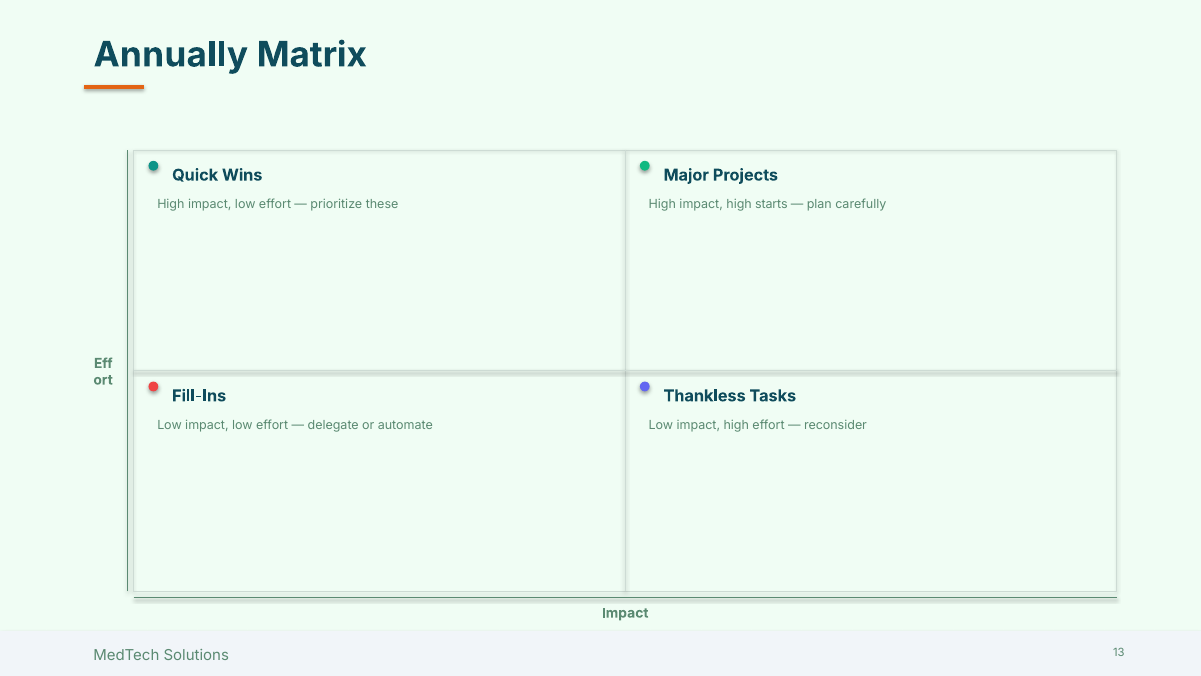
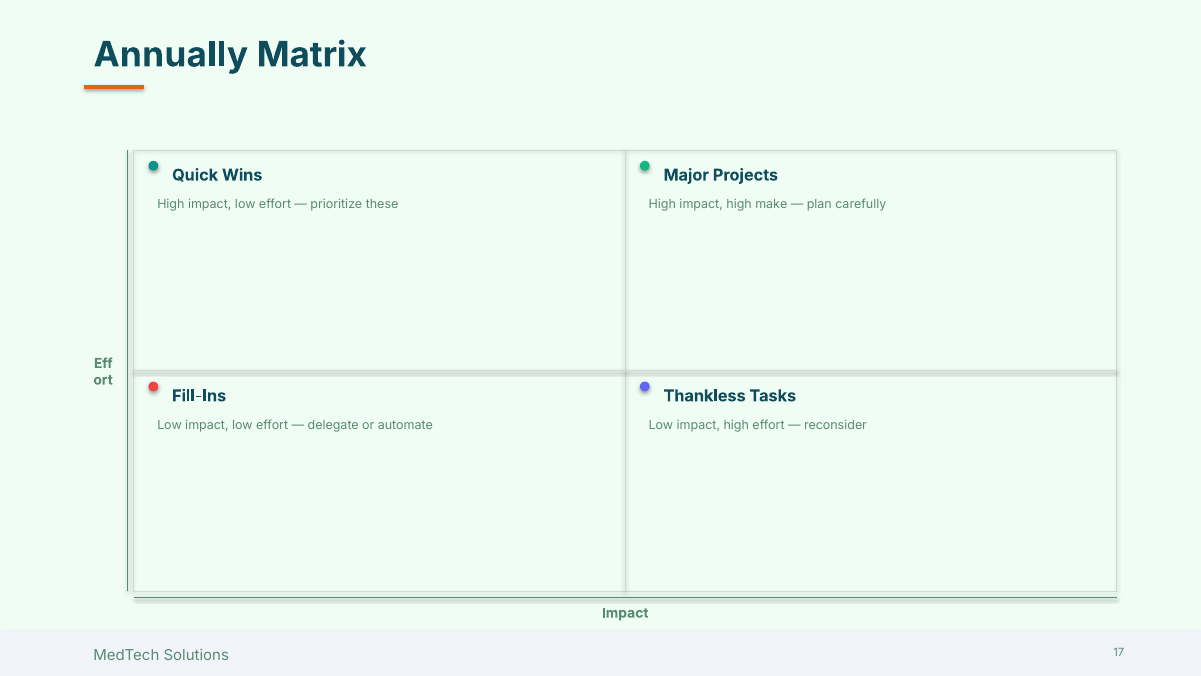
starts: starts -> make
13: 13 -> 17
